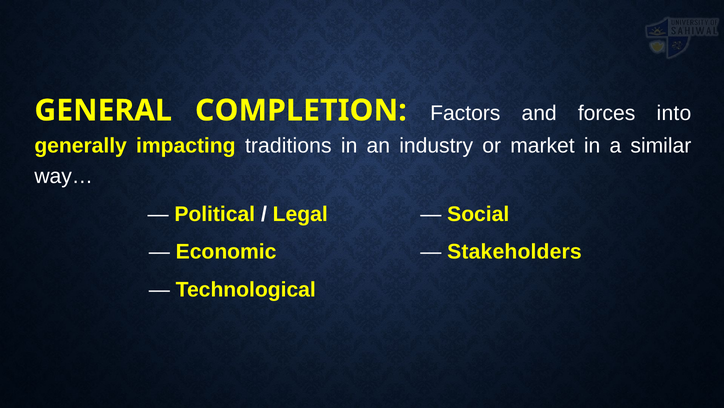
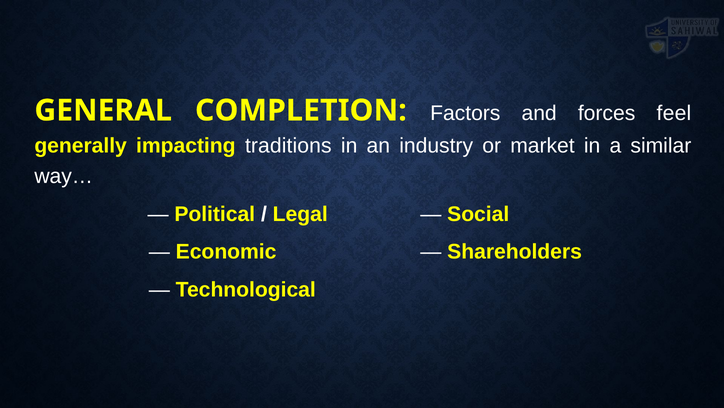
into: into -> feel
Stakeholders: Stakeholders -> Shareholders
